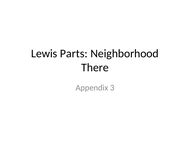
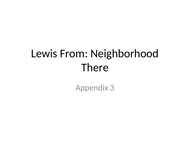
Parts: Parts -> From
